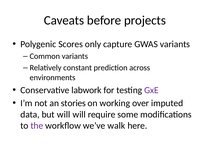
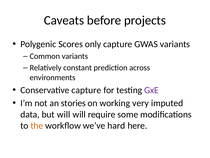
Conservative labwork: labwork -> capture
over: over -> very
the colour: purple -> orange
walk: walk -> hard
